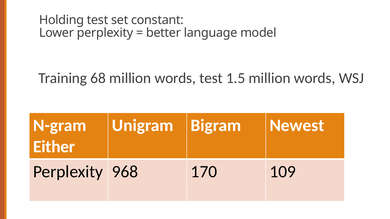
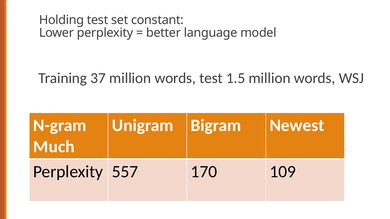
68: 68 -> 37
Either: Either -> Much
968: 968 -> 557
